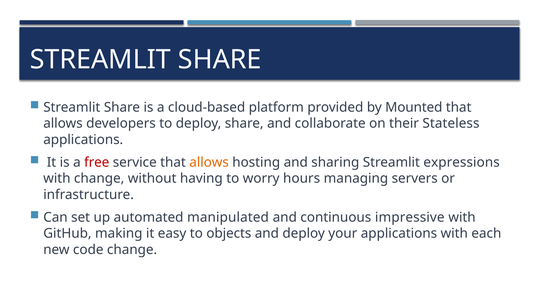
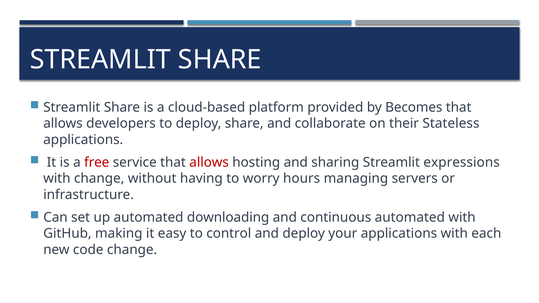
Mounted: Mounted -> Becomes
allows at (209, 162) colour: orange -> red
manipulated: manipulated -> downloading
continuous impressive: impressive -> automated
objects: objects -> control
